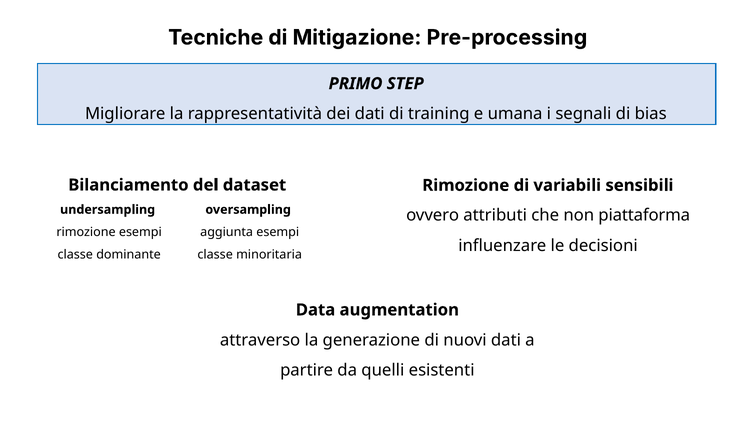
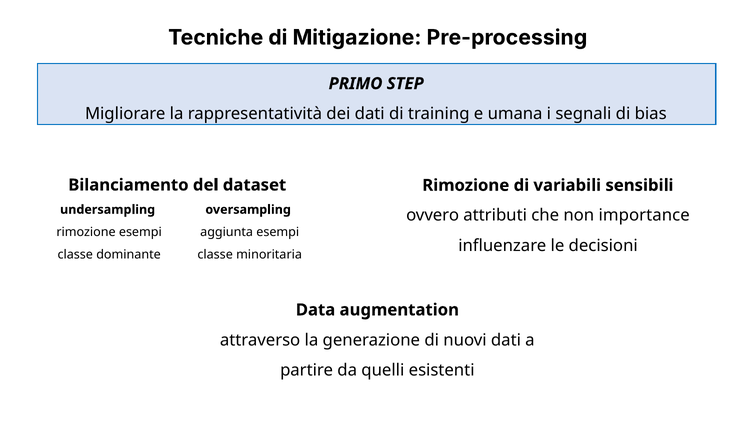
piattaforma: piattaforma -> importance
